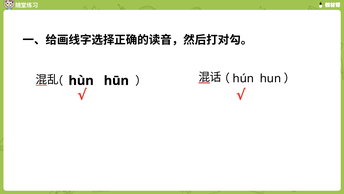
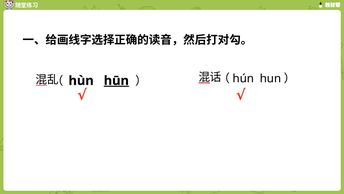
hūn underline: none -> present
